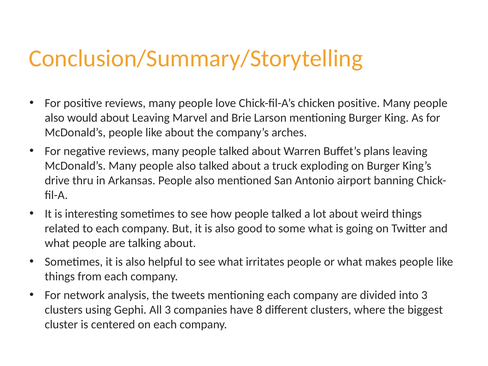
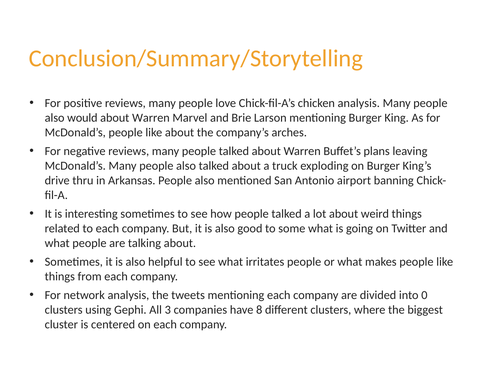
chicken positive: positive -> analysis
Leaving at (151, 118): Leaving -> Warren
into 3: 3 -> 0
